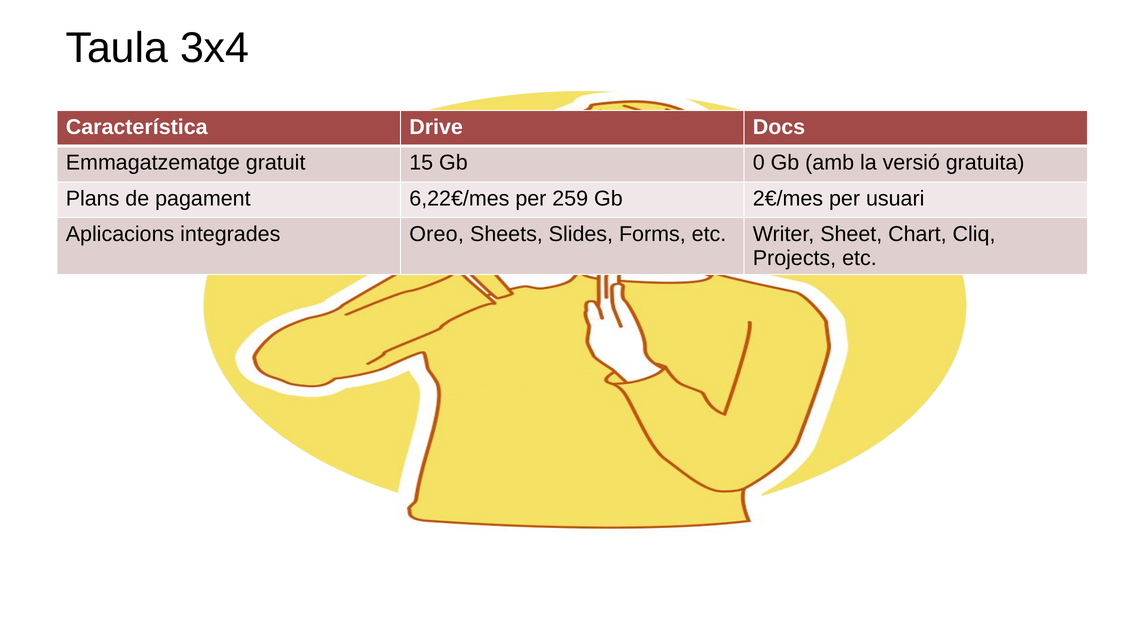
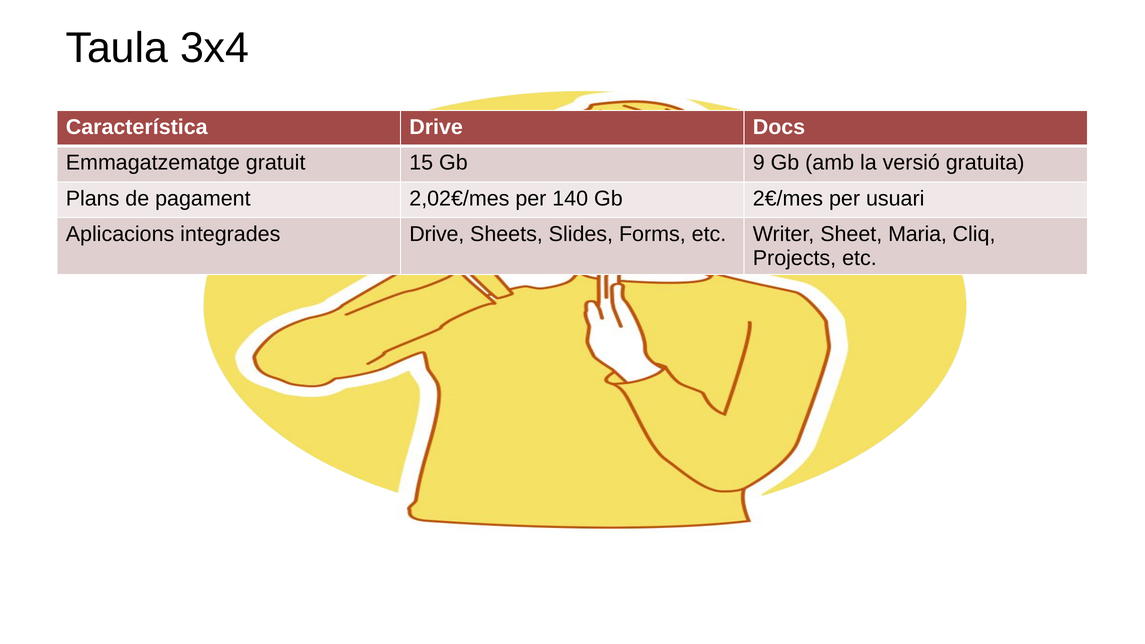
0: 0 -> 9
6,22€/mes: 6,22€/mes -> 2,02€/mes
259: 259 -> 140
integrades Oreo: Oreo -> Drive
Chart: Chart -> Maria
